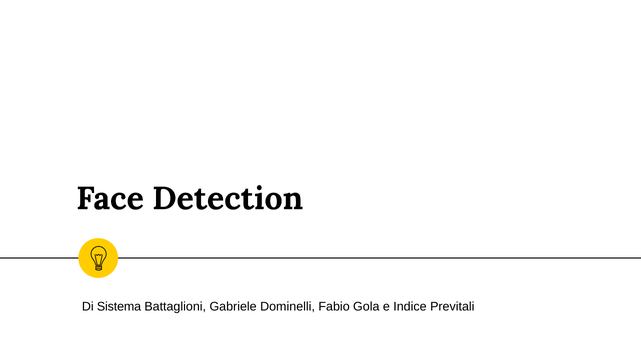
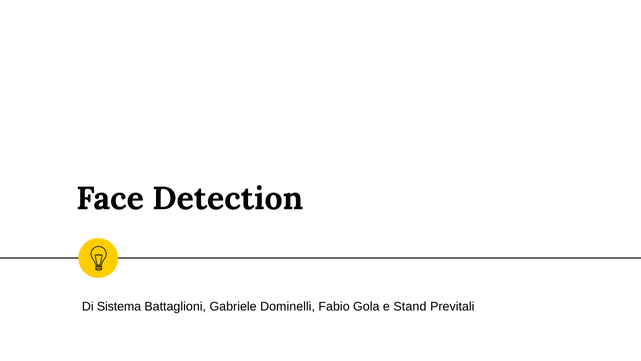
Indice: Indice -> Stand
